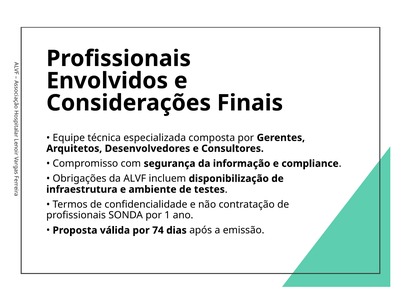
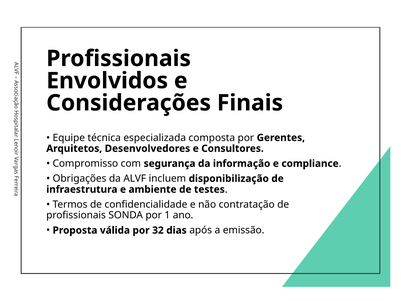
74: 74 -> 32
